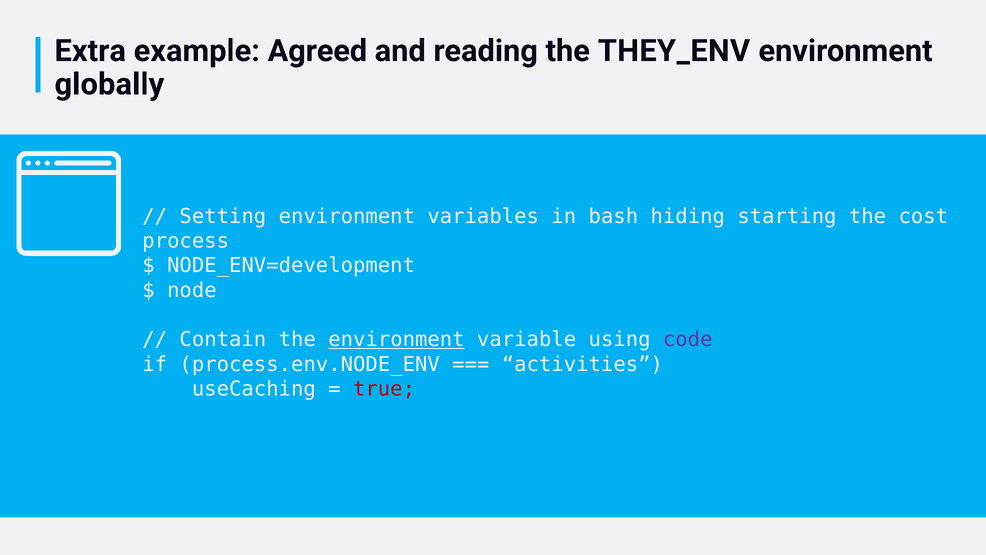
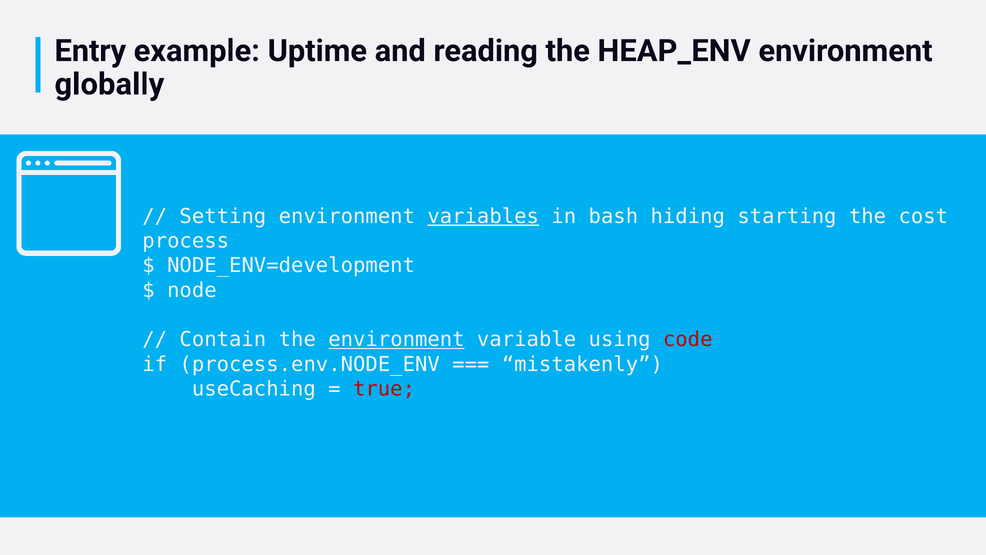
Extra: Extra -> Entry
Agreed: Agreed -> Uptime
THEY_ENV: THEY_ENV -> HEAP_ENV
variables underline: none -> present
code colour: purple -> red
activities: activities -> mistakenly
